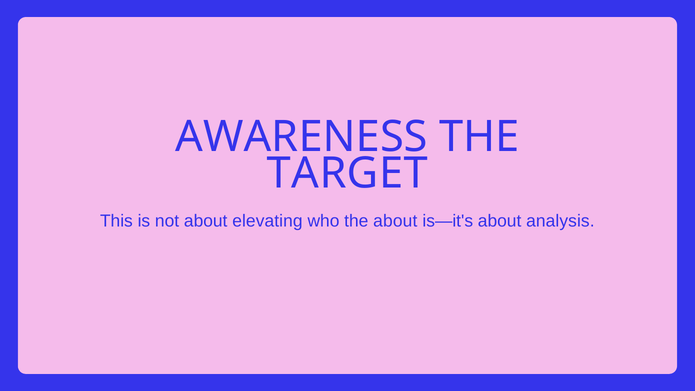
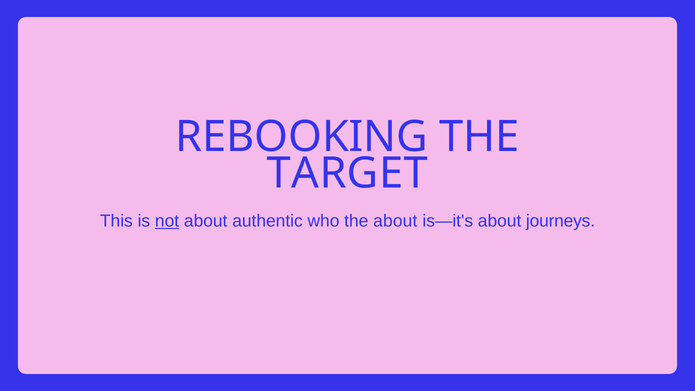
AWARENESS: AWARENESS -> REBOOKING
not underline: none -> present
elevating: elevating -> authentic
analysis: analysis -> journeys
